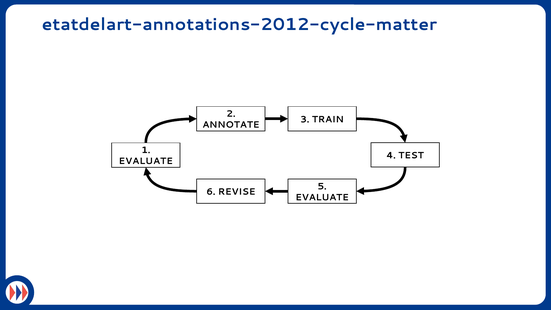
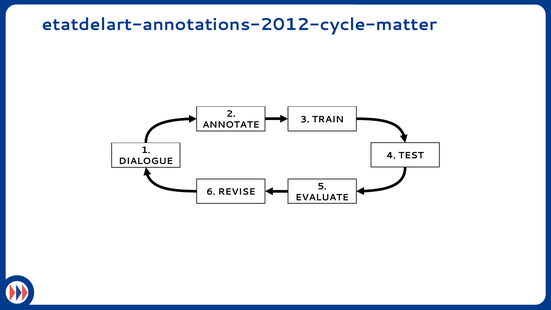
EVALUATE at (146, 161): EVALUATE -> DIALOGUE
